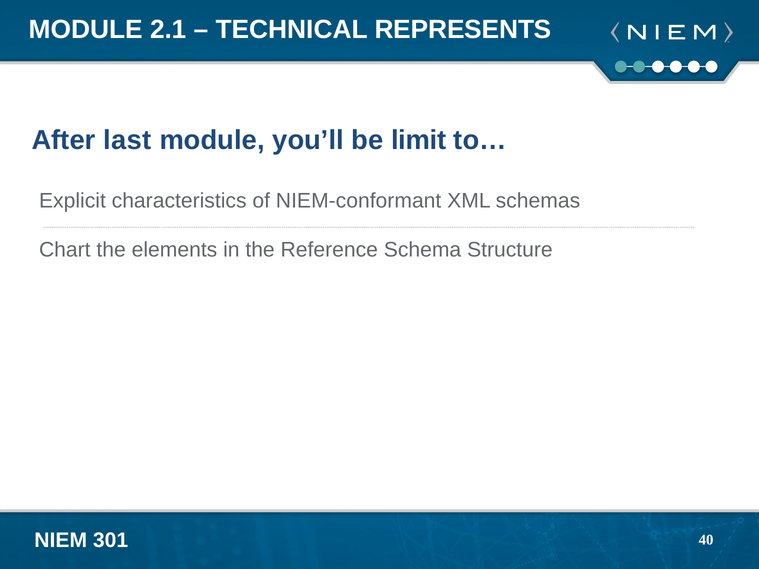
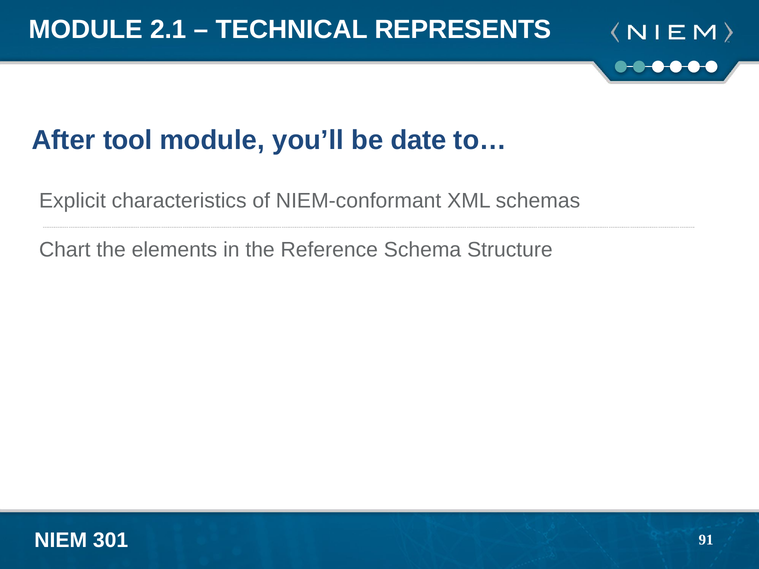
last: last -> tool
limit: limit -> date
40: 40 -> 91
